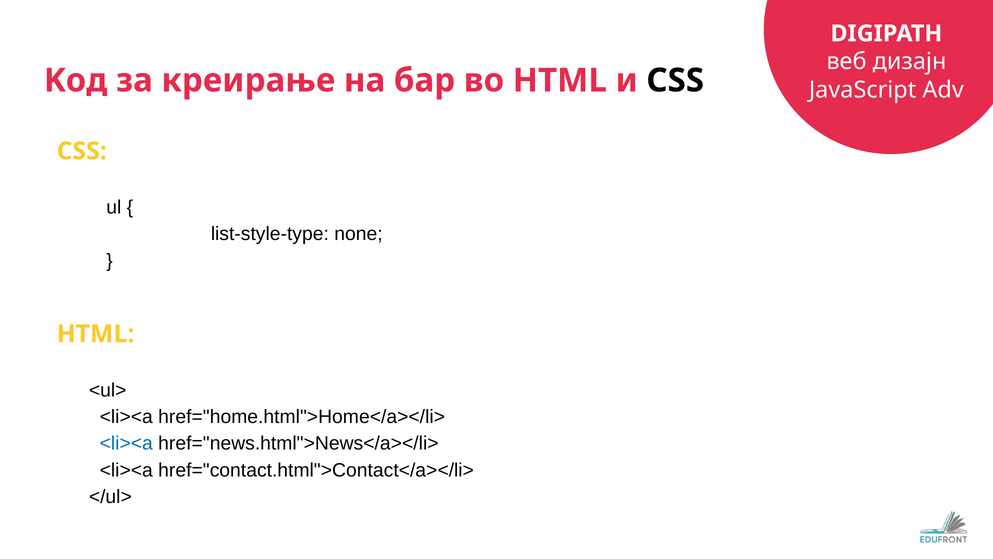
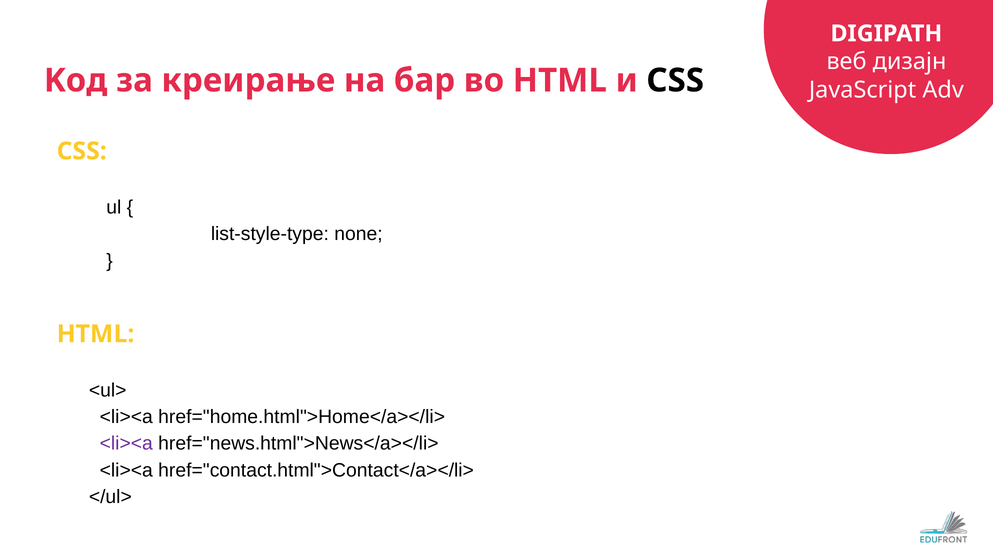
<li><a at (126, 443) colour: blue -> purple
